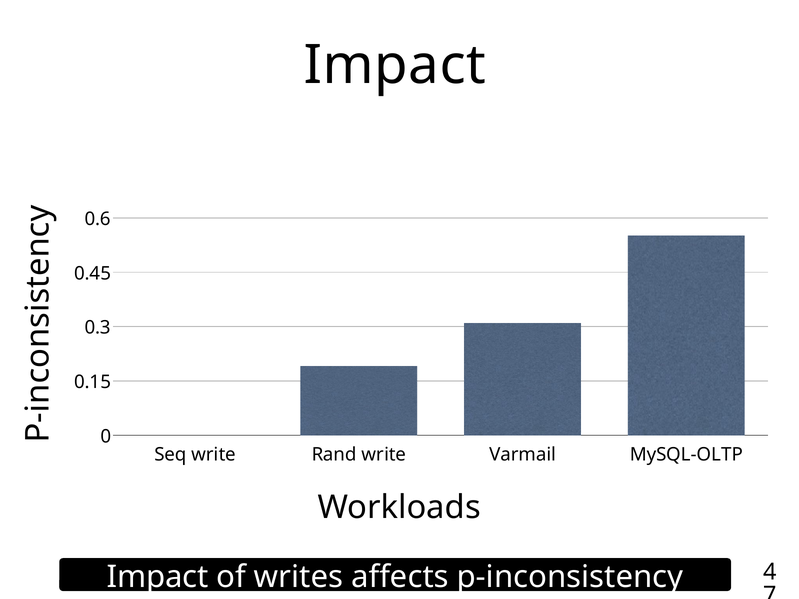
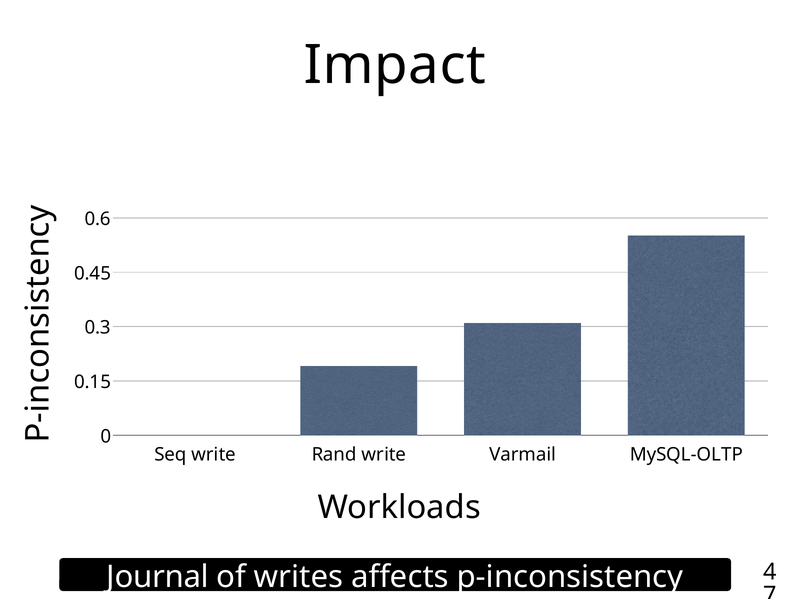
Impact at (158, 577): Impact -> Journal
